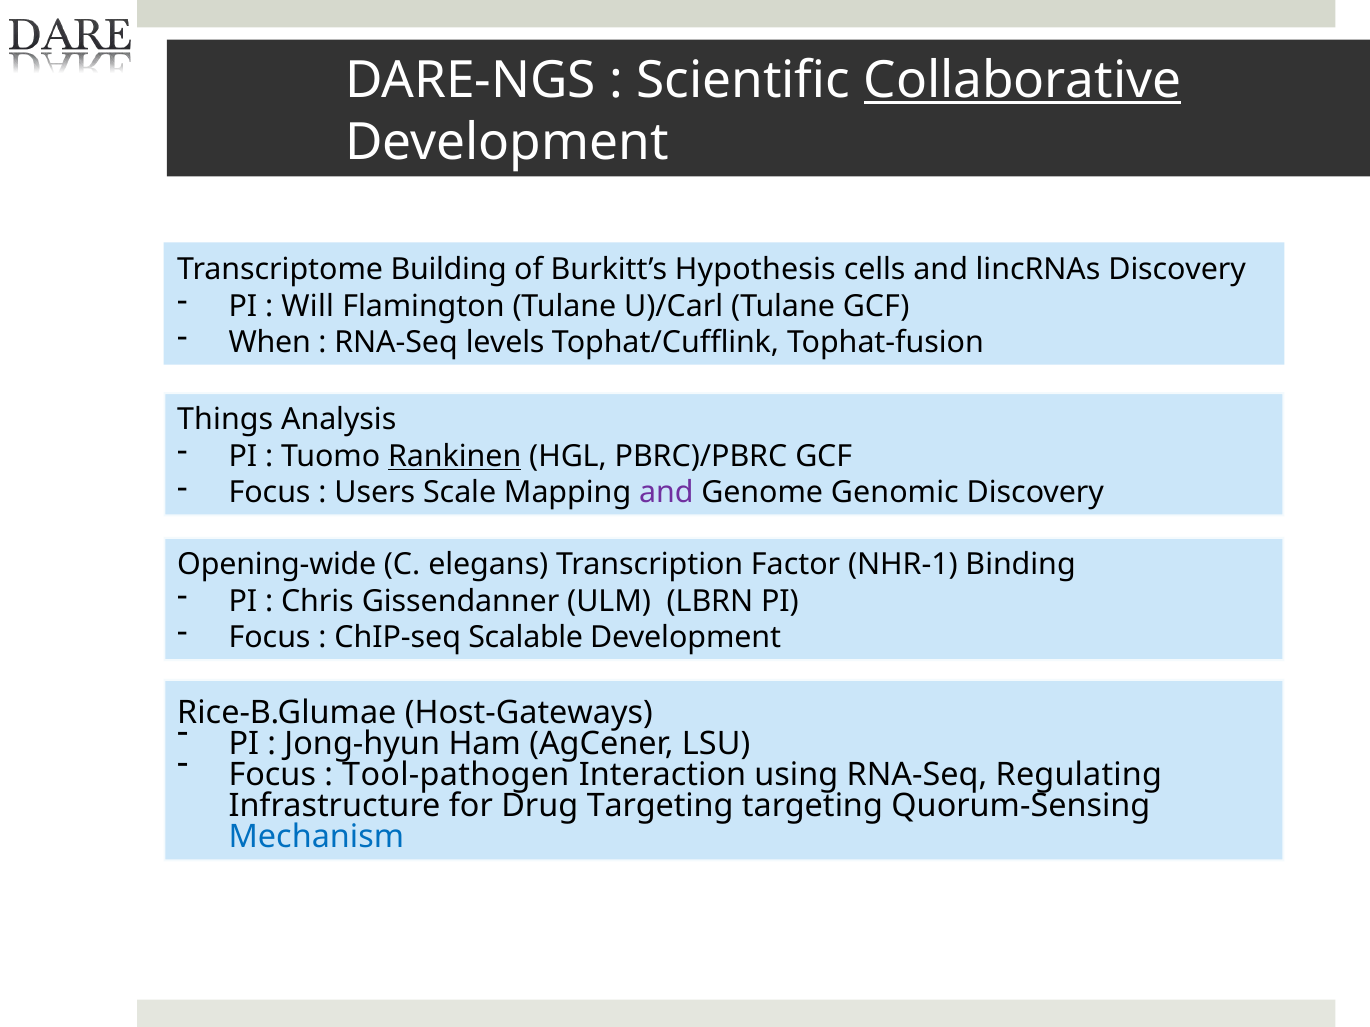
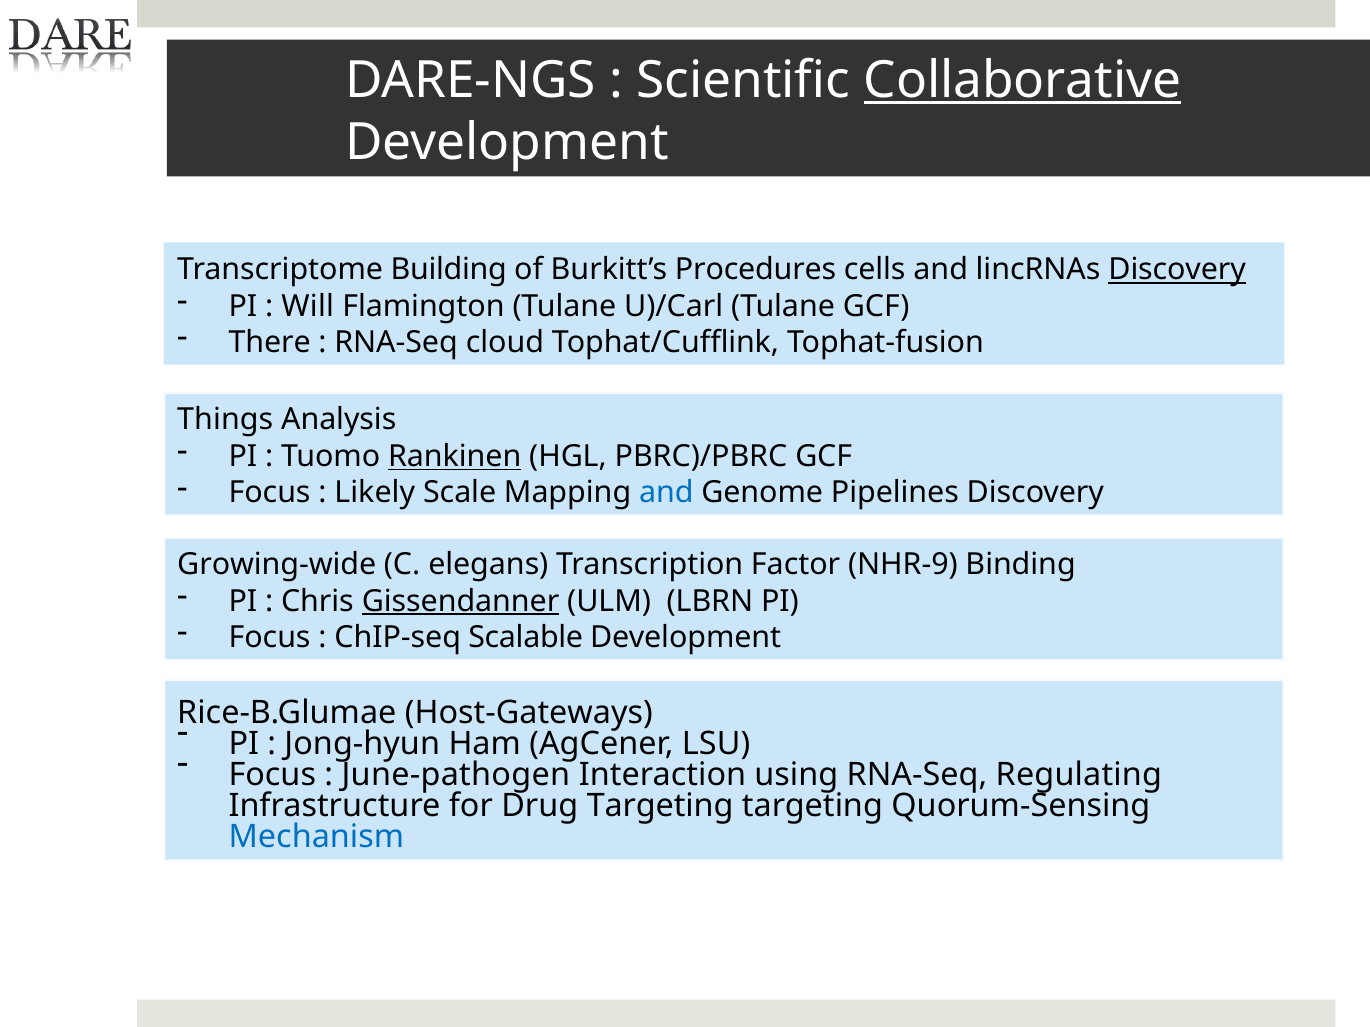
Hypothesis: Hypothesis -> Procedures
Discovery at (1177, 270) underline: none -> present
When: When -> There
levels: levels -> cloud
Users: Users -> Likely
and at (666, 493) colour: purple -> blue
Genomic: Genomic -> Pipelines
Opening-wide: Opening-wide -> Growing-wide
NHR-1: NHR-1 -> NHR-9
Gissendanner underline: none -> present
Tool-pathogen: Tool-pathogen -> June-pathogen
